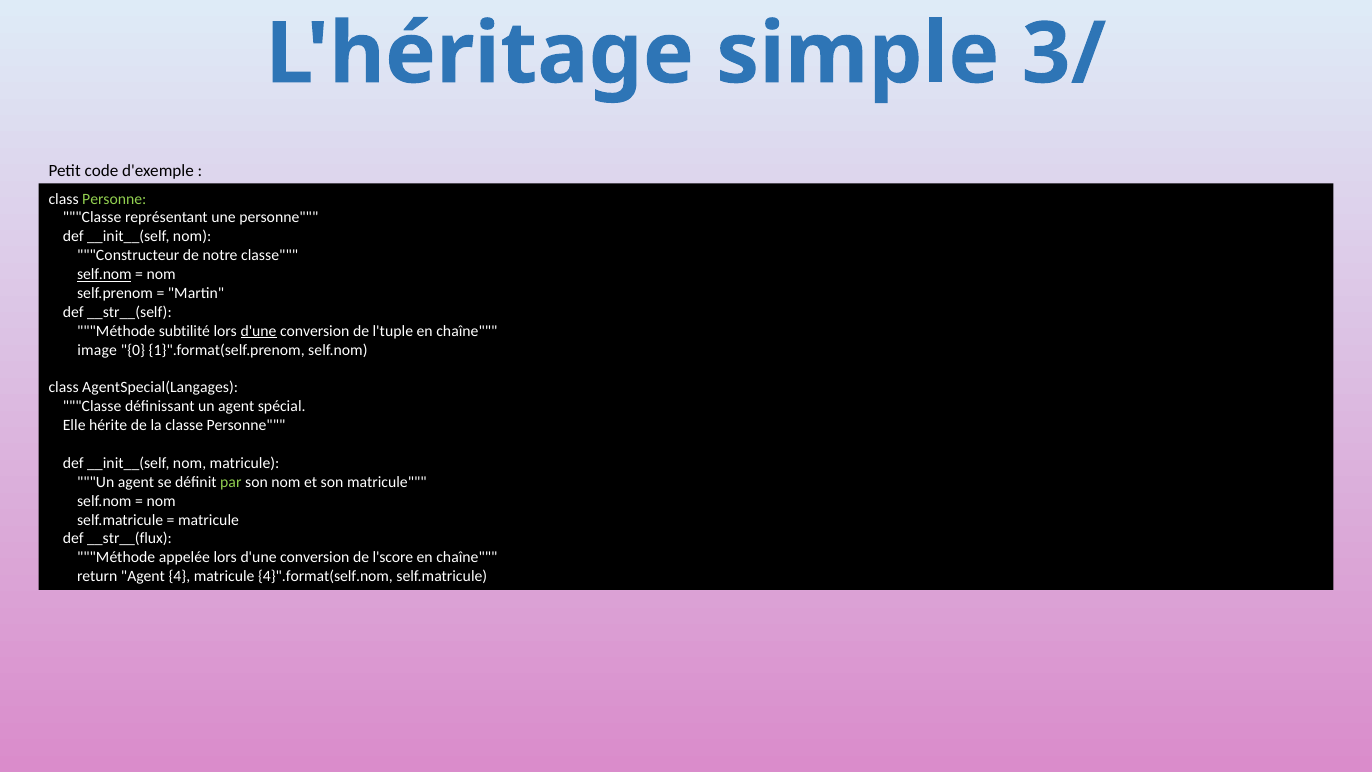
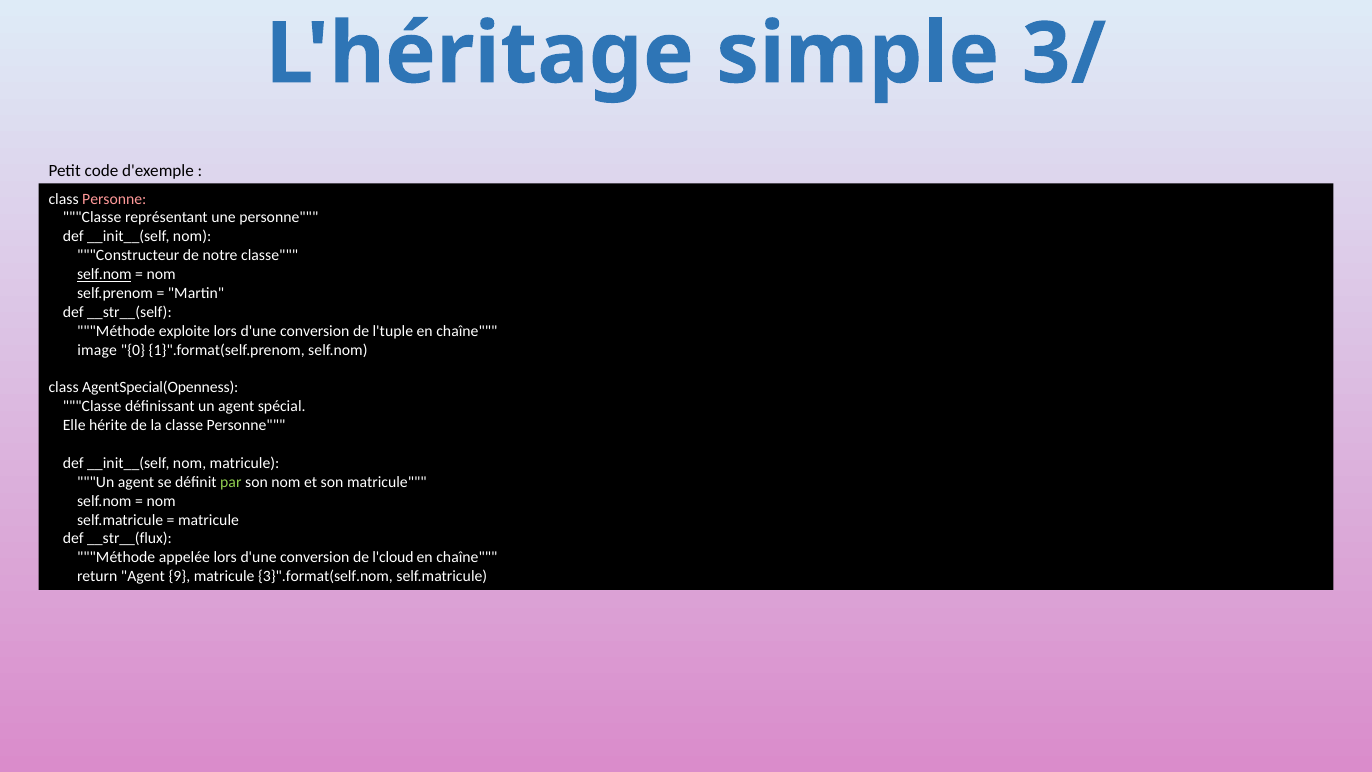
Personne at (114, 199) colour: light green -> pink
subtilité: subtilité -> exploite
d'une at (259, 331) underline: present -> none
AgentSpecial(Langages: AgentSpecial(Langages -> AgentSpecial(Openness
l'score: l'score -> l'cloud
4: 4 -> 9
4}".format(self.nom: 4}".format(self.nom -> 3}".format(self.nom
